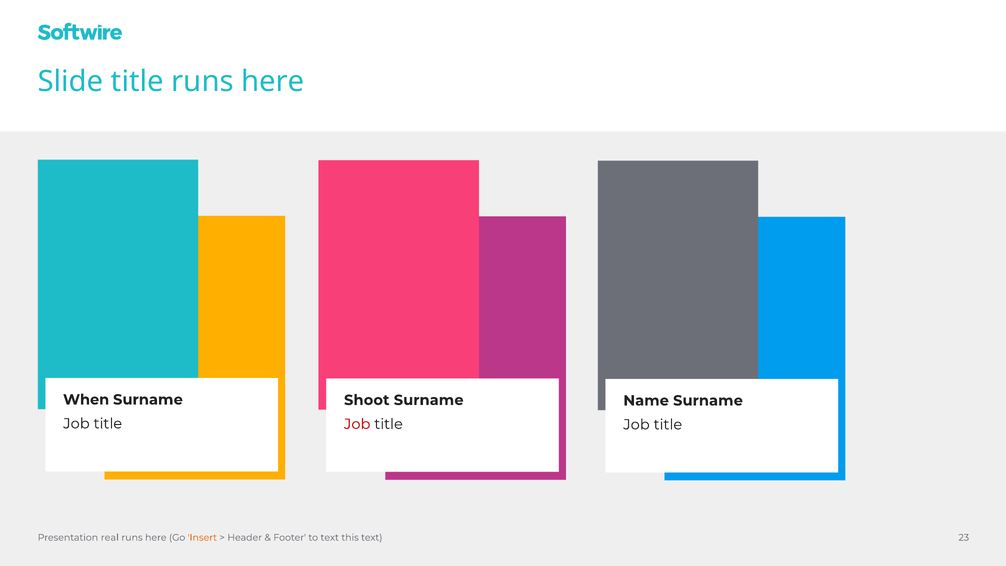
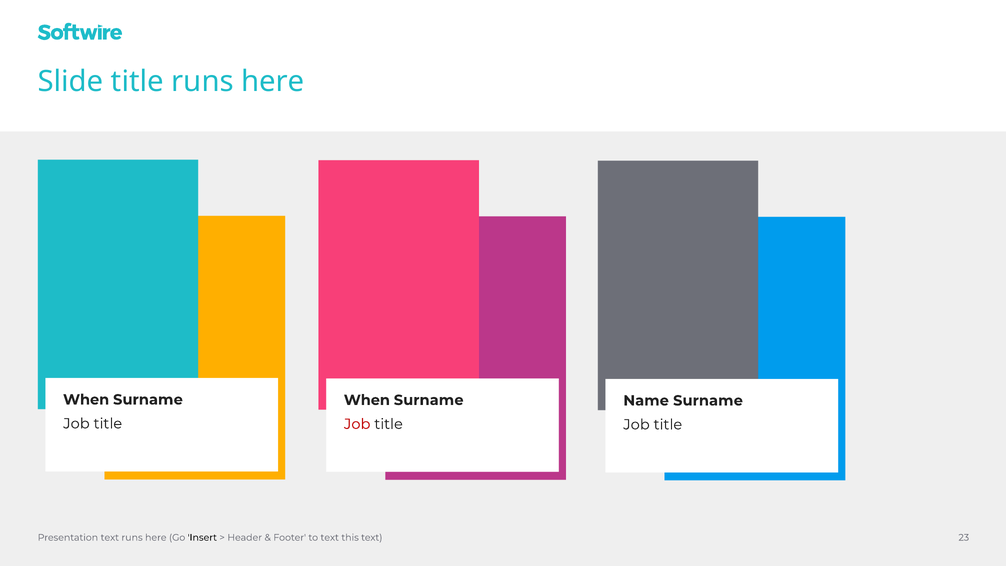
Shoot at (367, 400): Shoot -> When
Presentation real: real -> text
Insert colour: orange -> black
